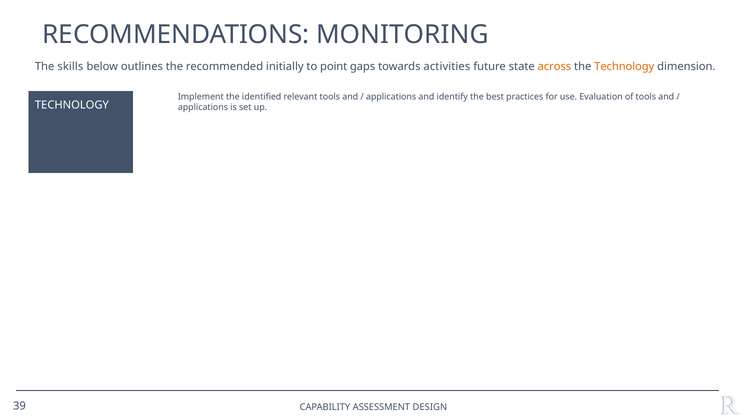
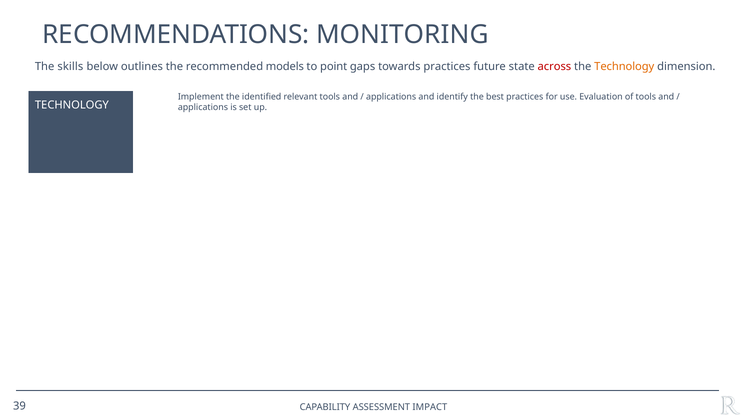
initially: initially -> models
towards activities: activities -> practices
across colour: orange -> red
DESIGN: DESIGN -> IMPACT
